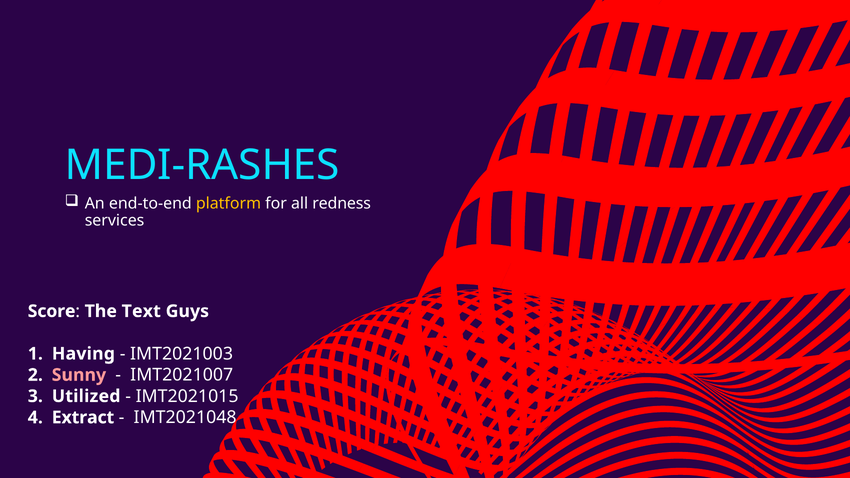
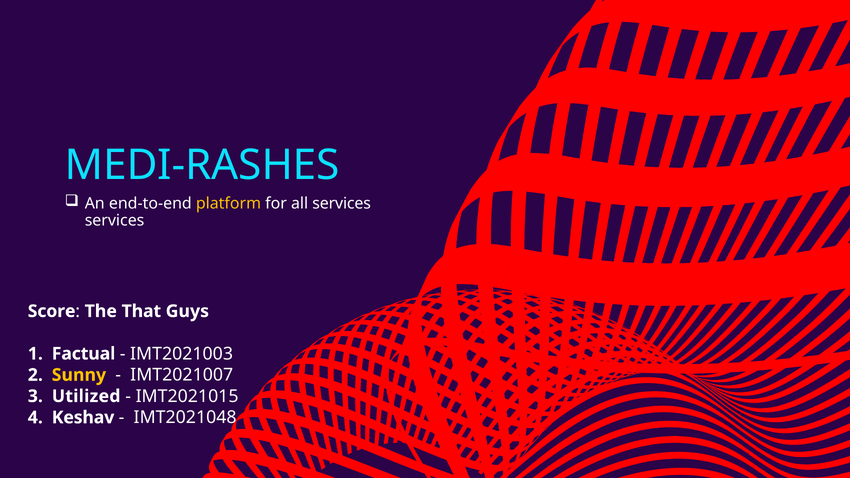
all redness: redness -> services
Text: Text -> That
Having: Having -> Factual
Sunny colour: pink -> yellow
Extract: Extract -> Keshav
